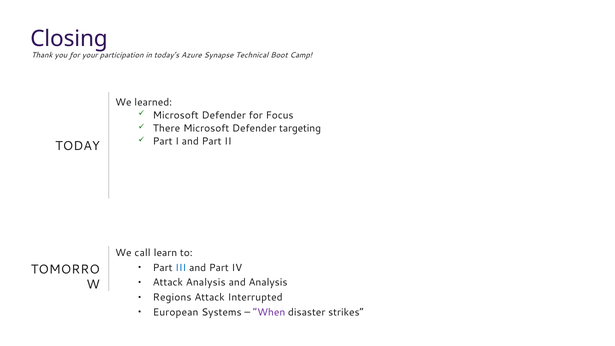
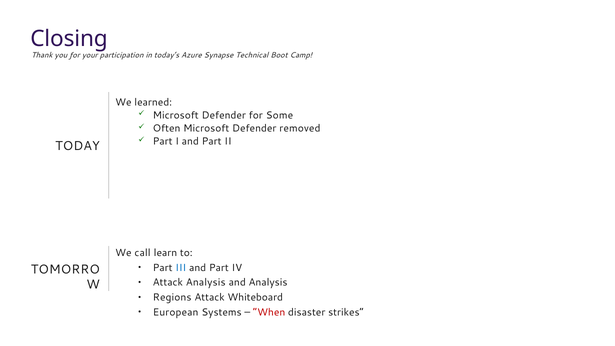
Focus: Focus -> Some
There: There -> Often
targeting: targeting -> removed
Interrupted: Interrupted -> Whiteboard
When colour: purple -> red
